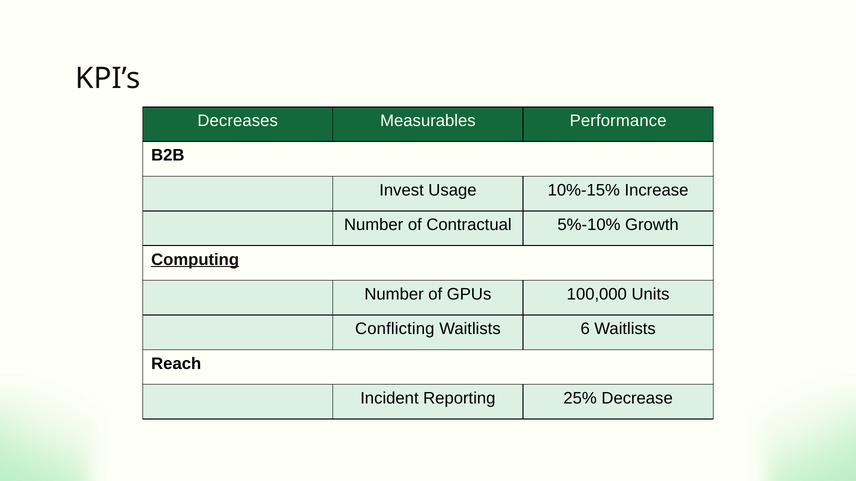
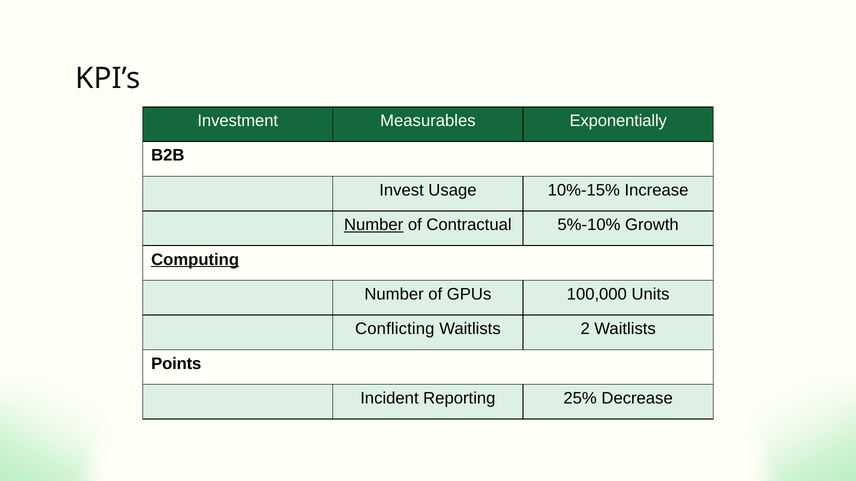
Decreases: Decreases -> Investment
Performance: Performance -> Exponentially
Number at (374, 225) underline: none -> present
6: 6 -> 2
Reach: Reach -> Points
